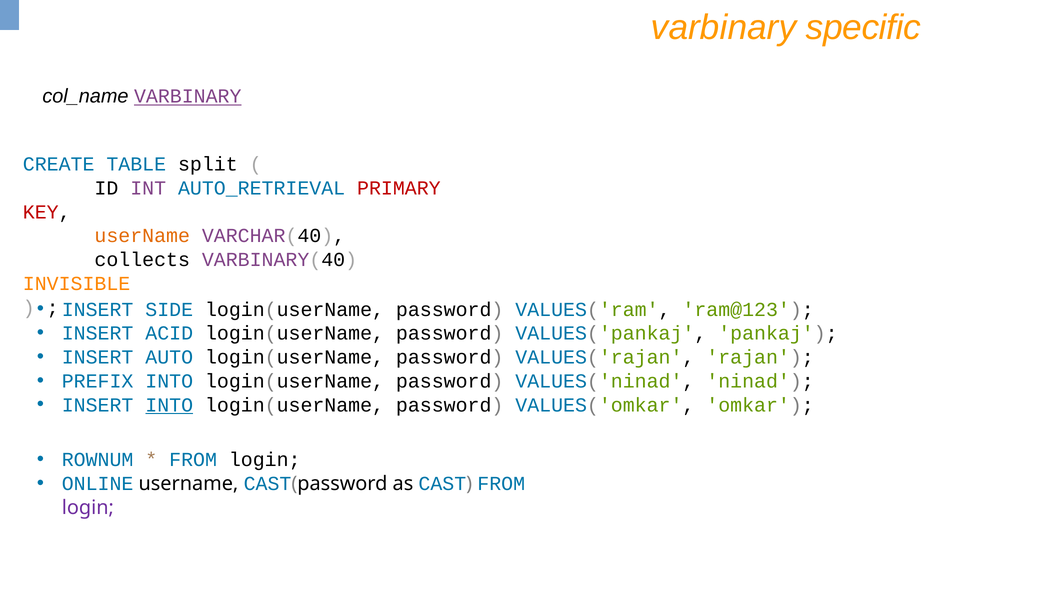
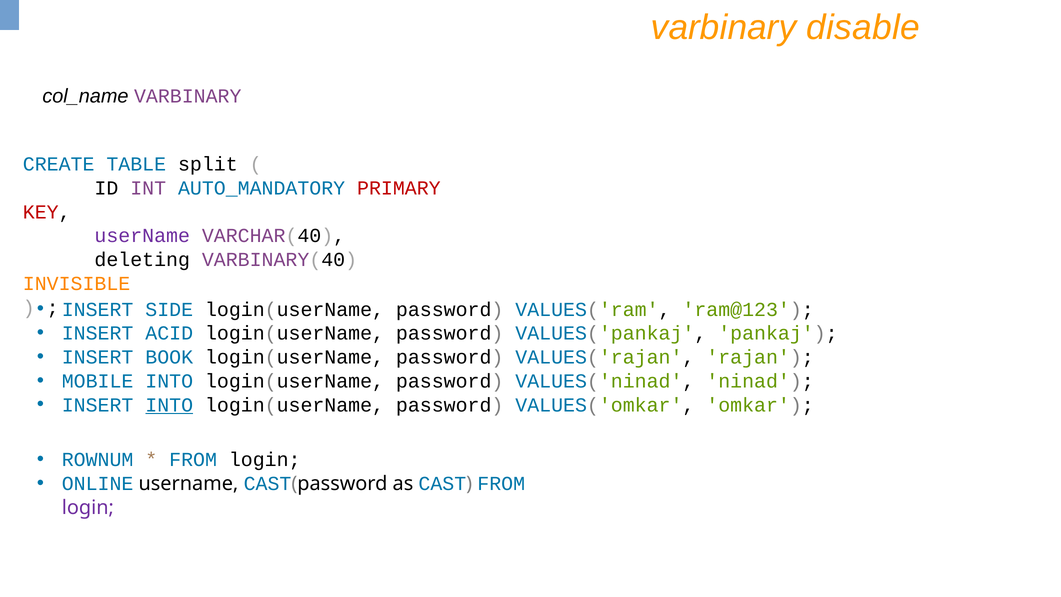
specific: specific -> disable
VARBINARY at (188, 96) underline: present -> none
AUTO_RETRIEVAL: AUTO_RETRIEVAL -> AUTO_MANDATORY
userName at (142, 236) colour: orange -> purple
collects: collects -> deleting
AUTO: AUTO -> BOOK
PREFIX: PREFIX -> MOBILE
